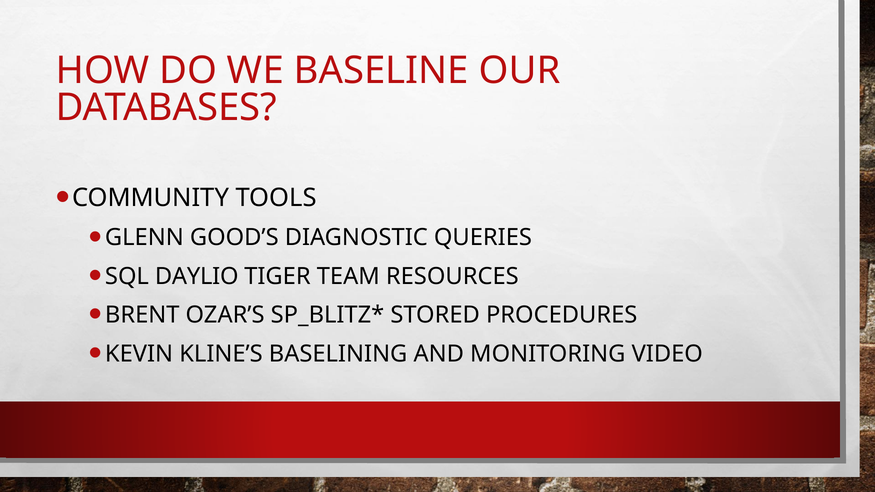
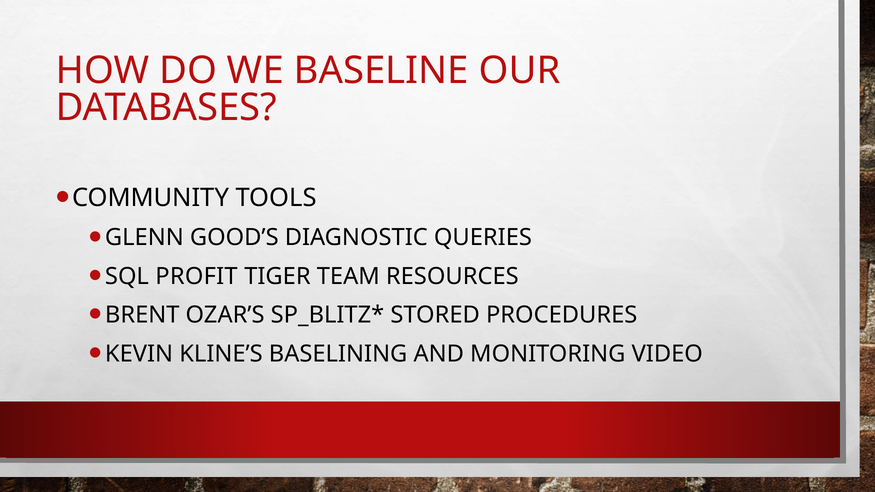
DAYLIO: DAYLIO -> PROFIT
